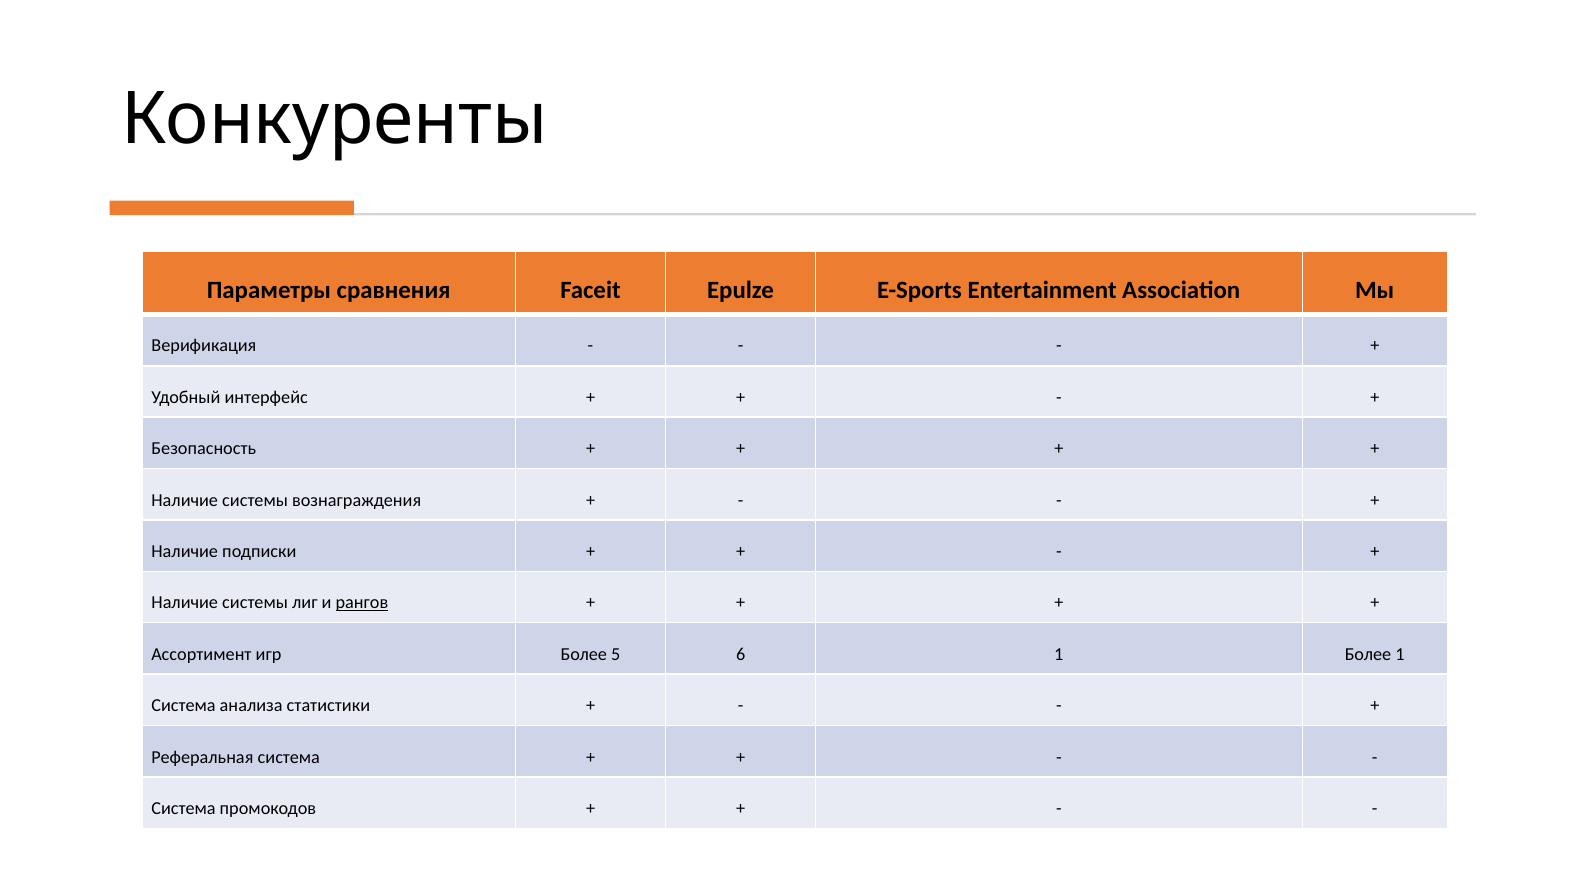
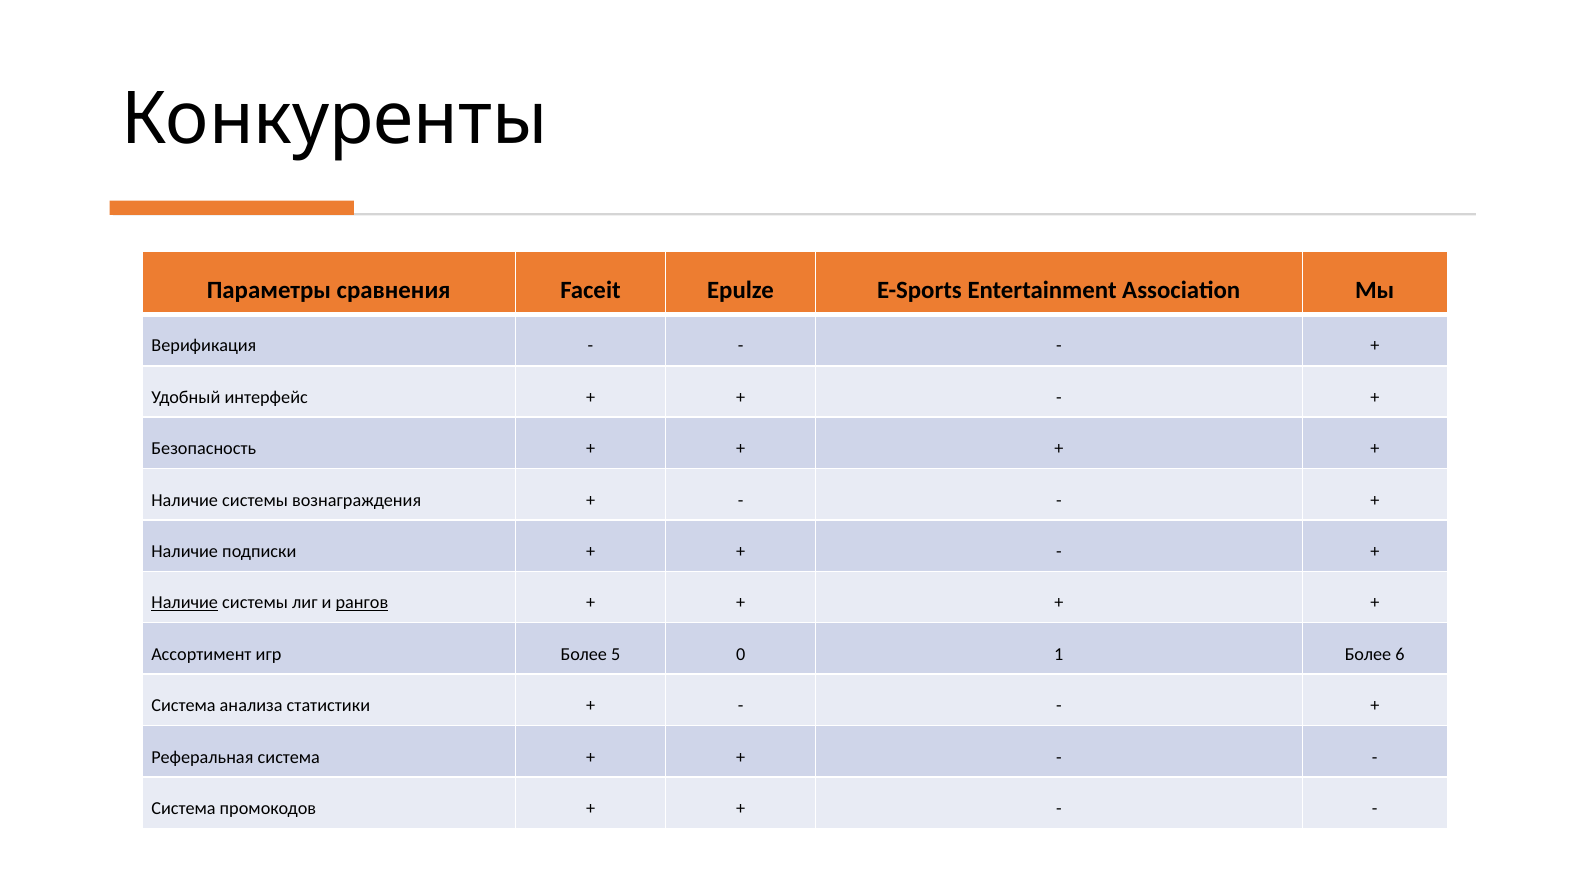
Наличие at (185, 603) underline: none -> present
6: 6 -> 0
Более 1: 1 -> 6
